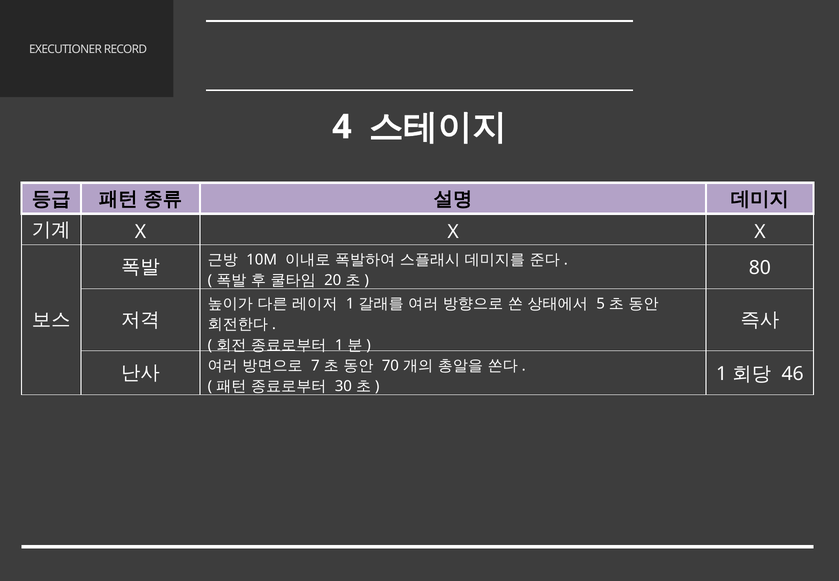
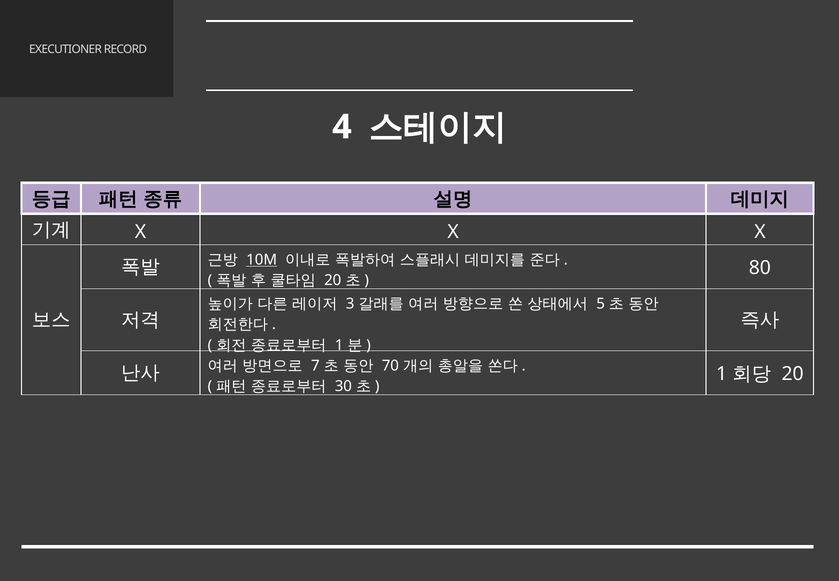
10M underline: none -> present
1 at (350, 304): 1 -> 3
46 at (793, 374): 46 -> 20
